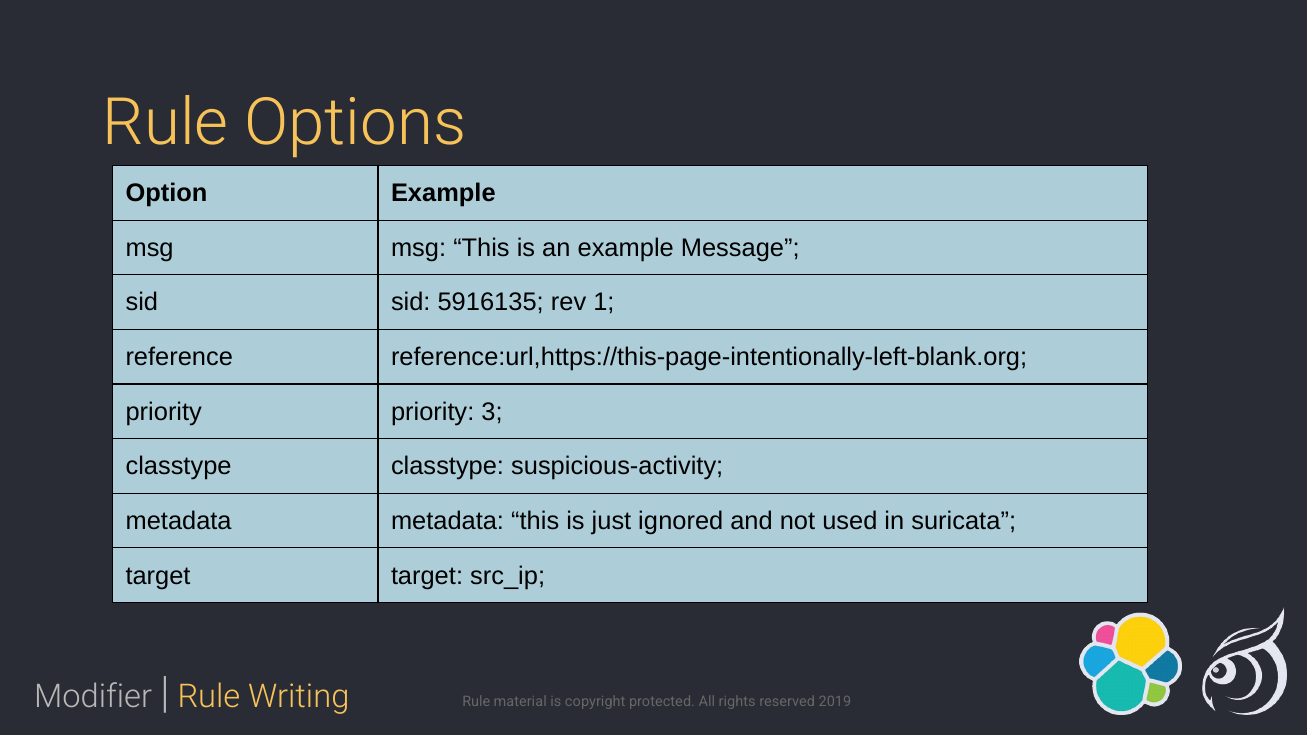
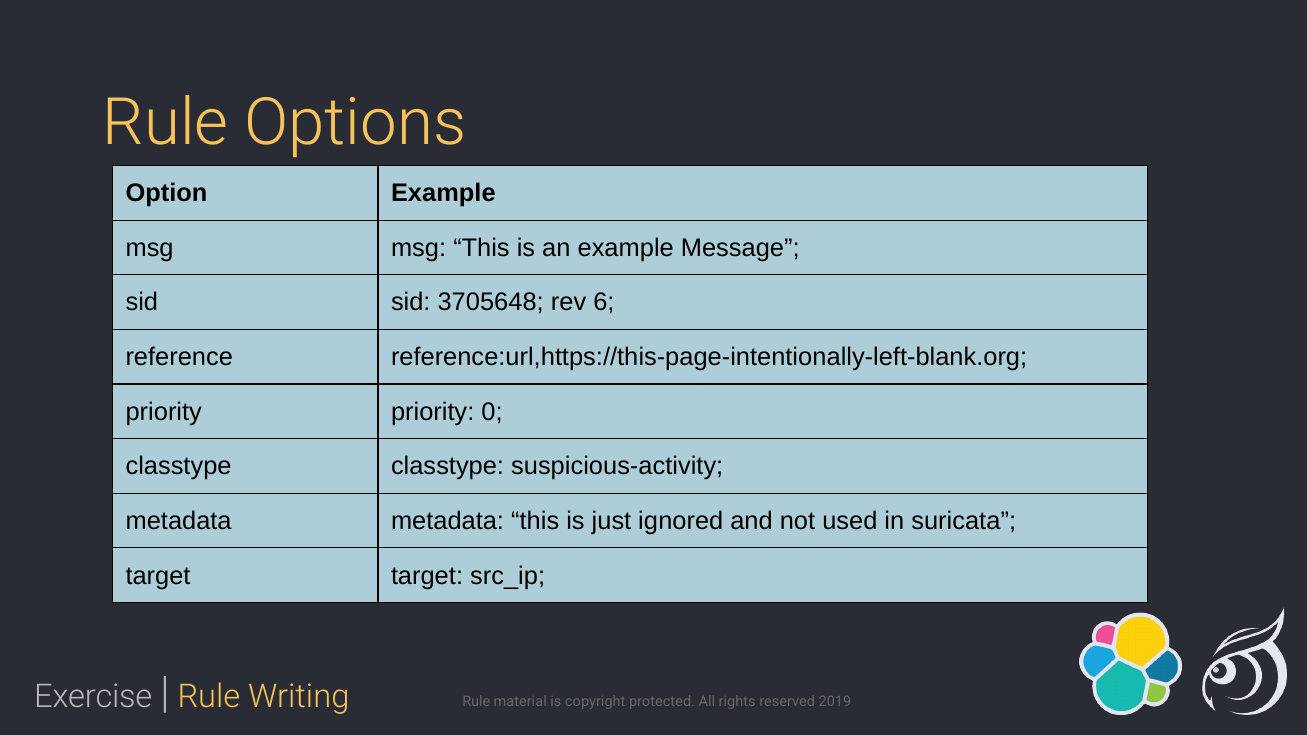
5916135: 5916135 -> 3705648
1: 1 -> 6
3: 3 -> 0
Modifier: Modifier -> Exercise
